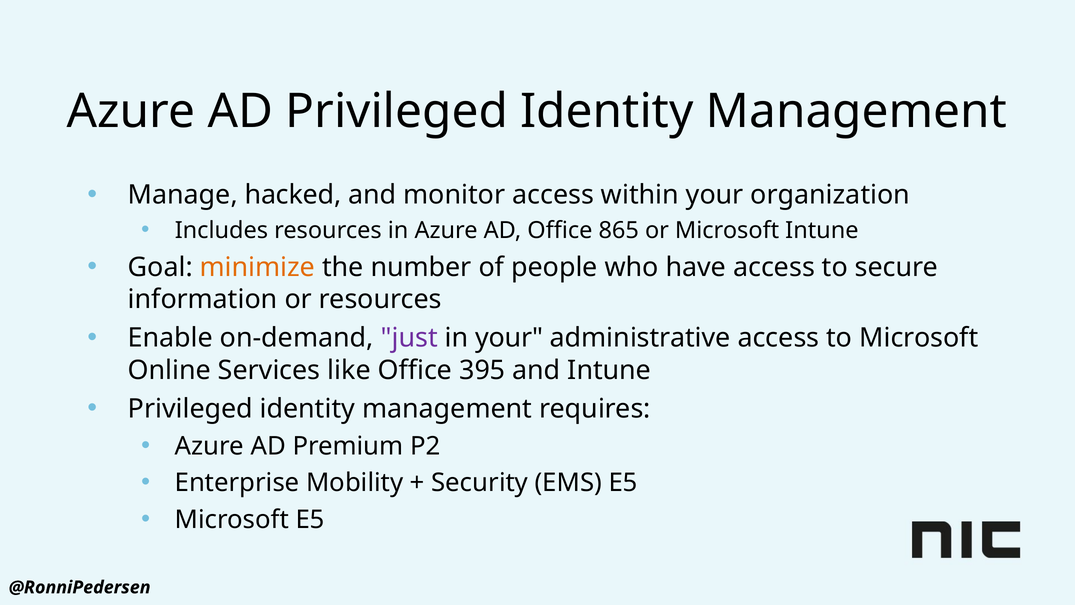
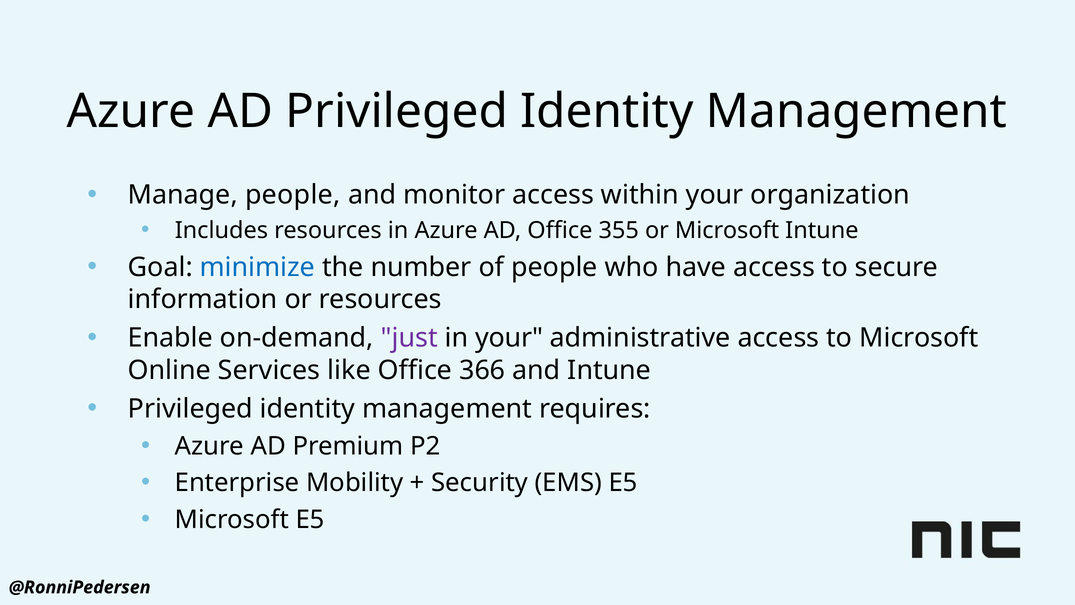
Manage hacked: hacked -> people
865: 865 -> 355
minimize colour: orange -> blue
395: 395 -> 366
